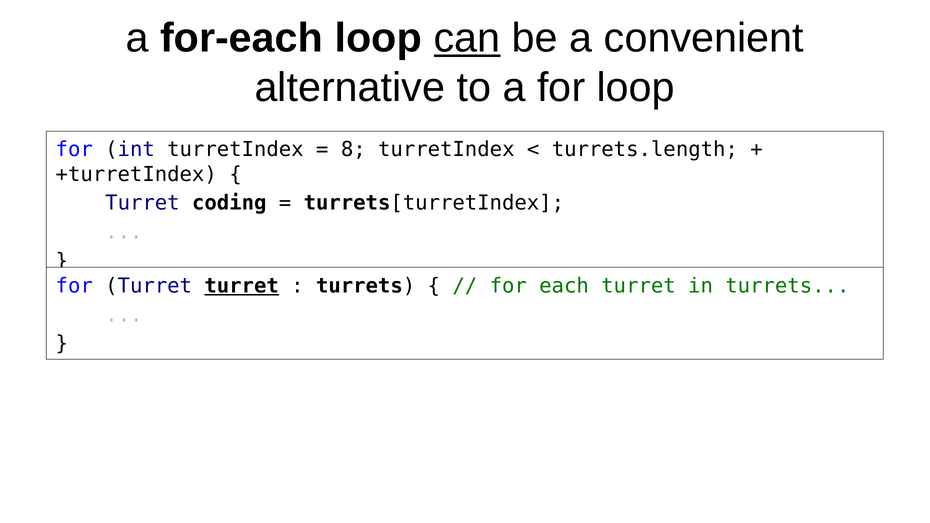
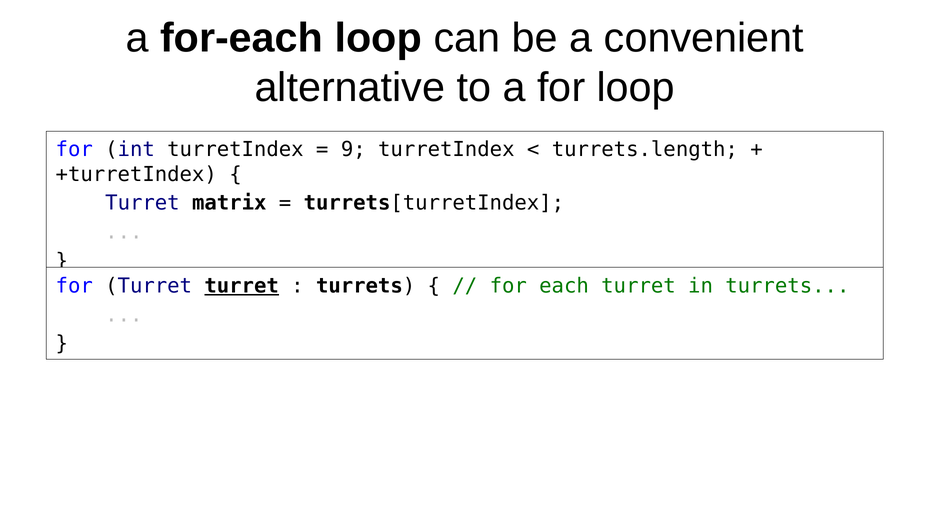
can underline: present -> none
8: 8 -> 9
coding: coding -> matrix
